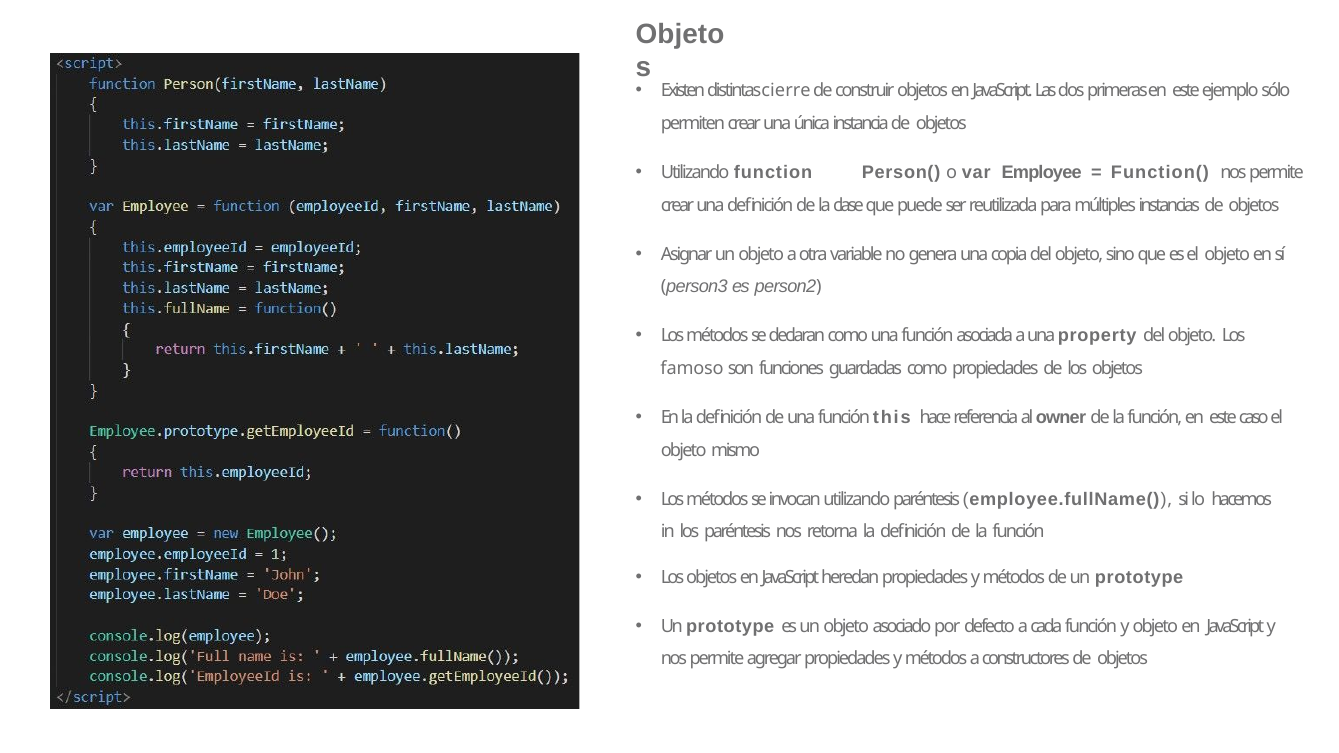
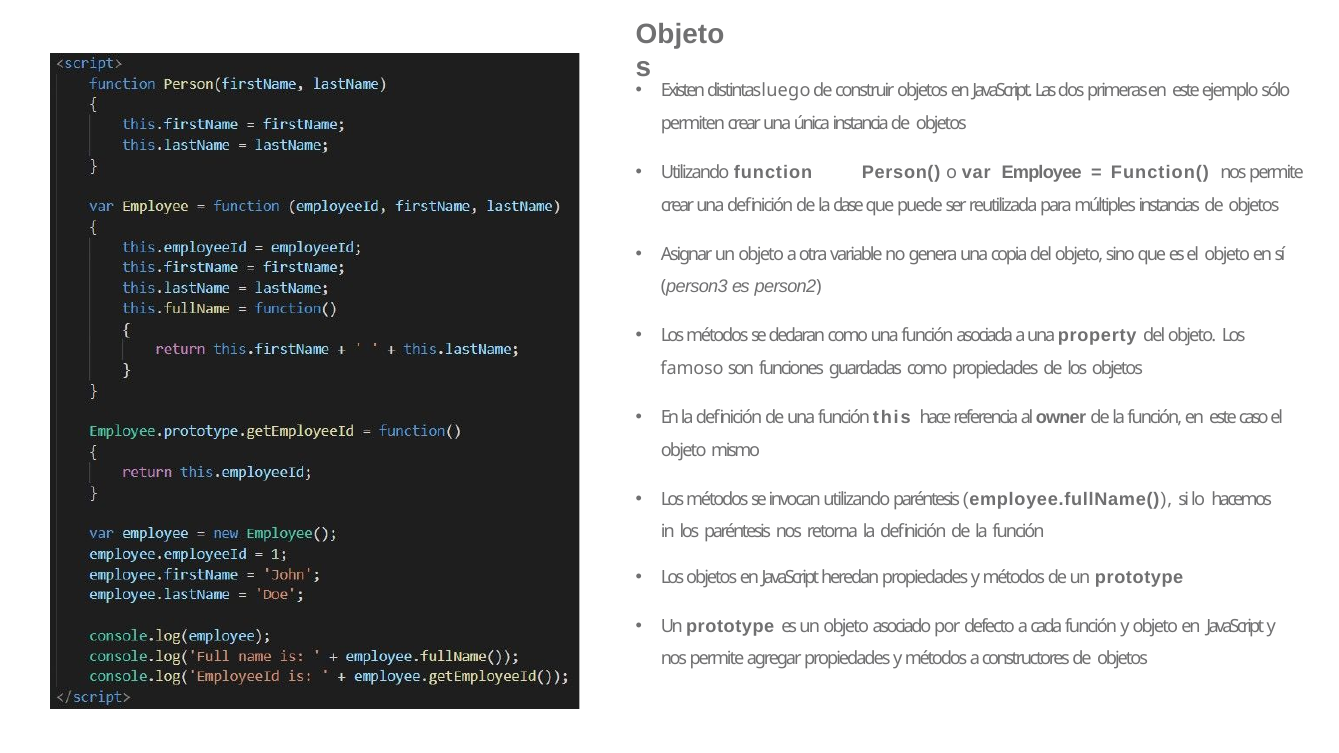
cierre: cierre -> luego
